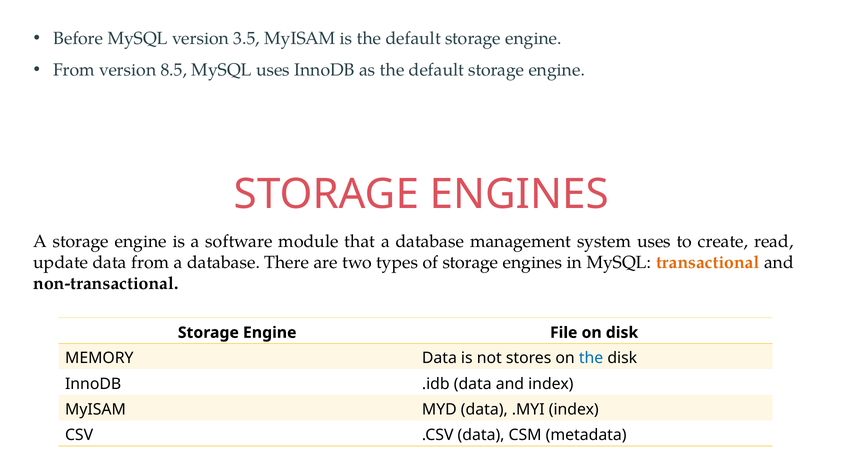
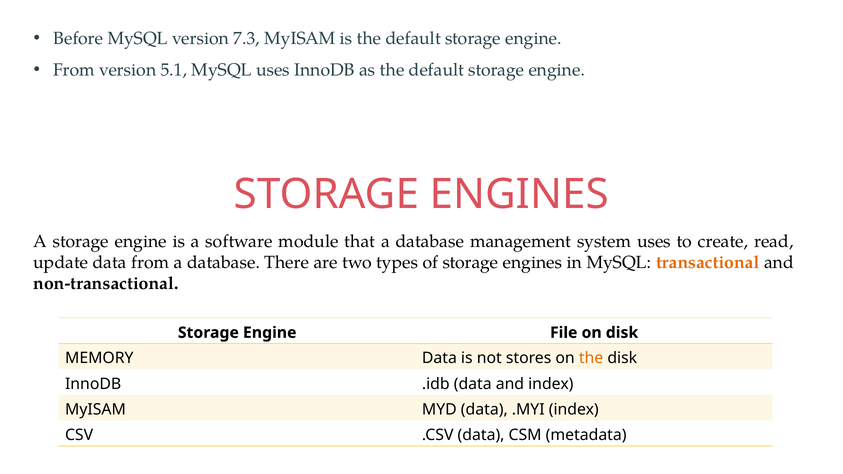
3.5: 3.5 -> 7.3
8.5: 8.5 -> 5.1
the at (591, 358) colour: blue -> orange
